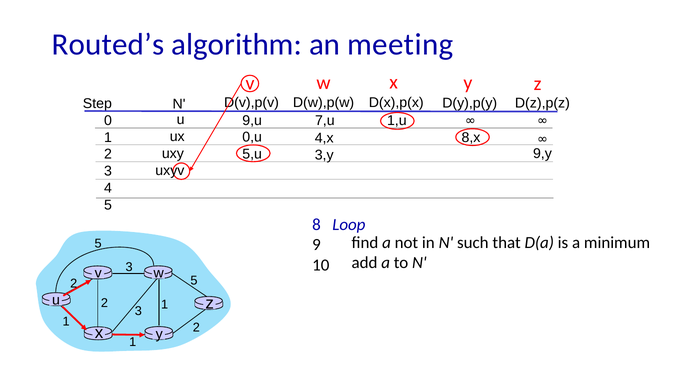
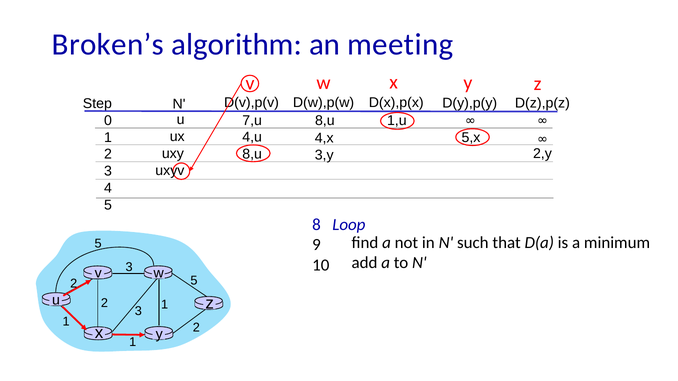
Routed’s: Routed’s -> Broken’s
7,u at (325, 120): 7,u -> 8,u
9,u: 9,u -> 7,u
0,u: 0,u -> 4,u
8,x: 8,x -> 5,x
9,y: 9,y -> 2,y
5,u at (252, 154): 5,u -> 8,u
